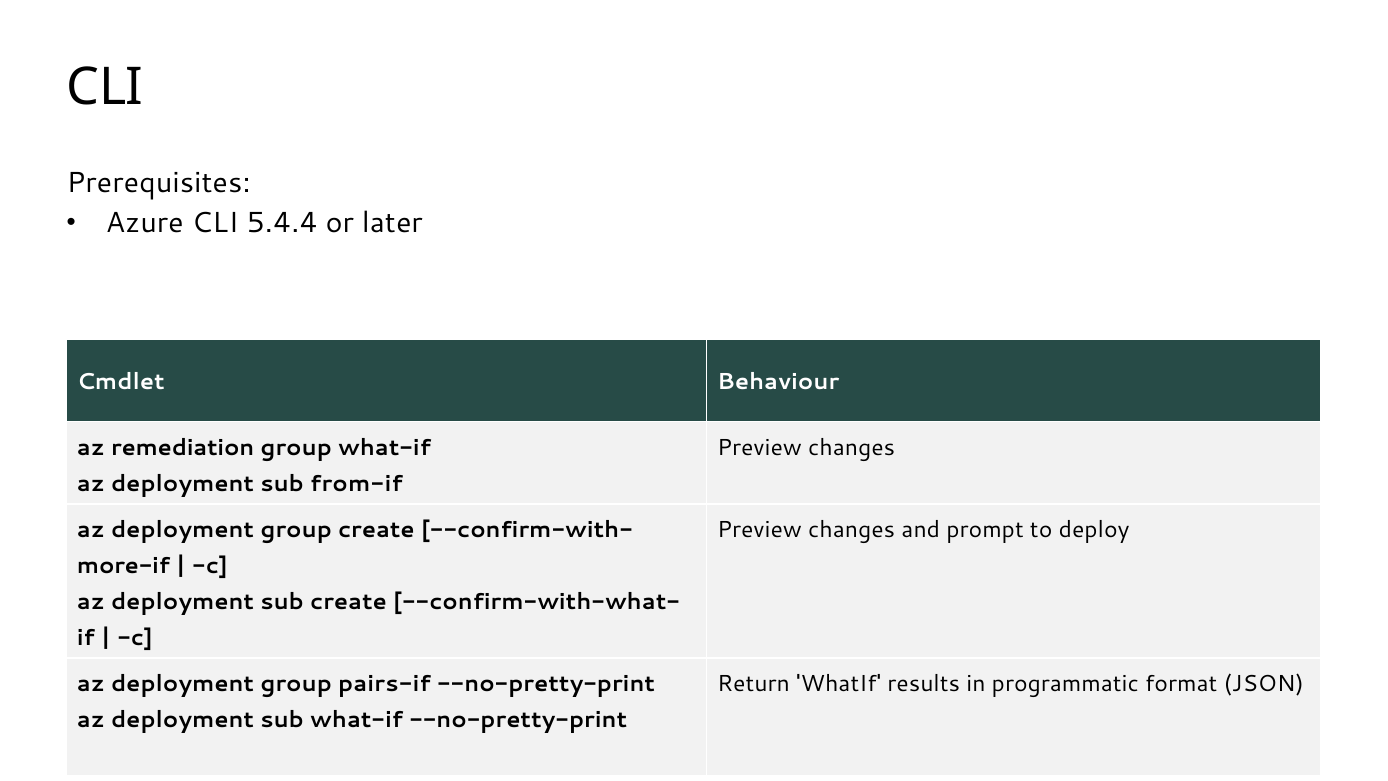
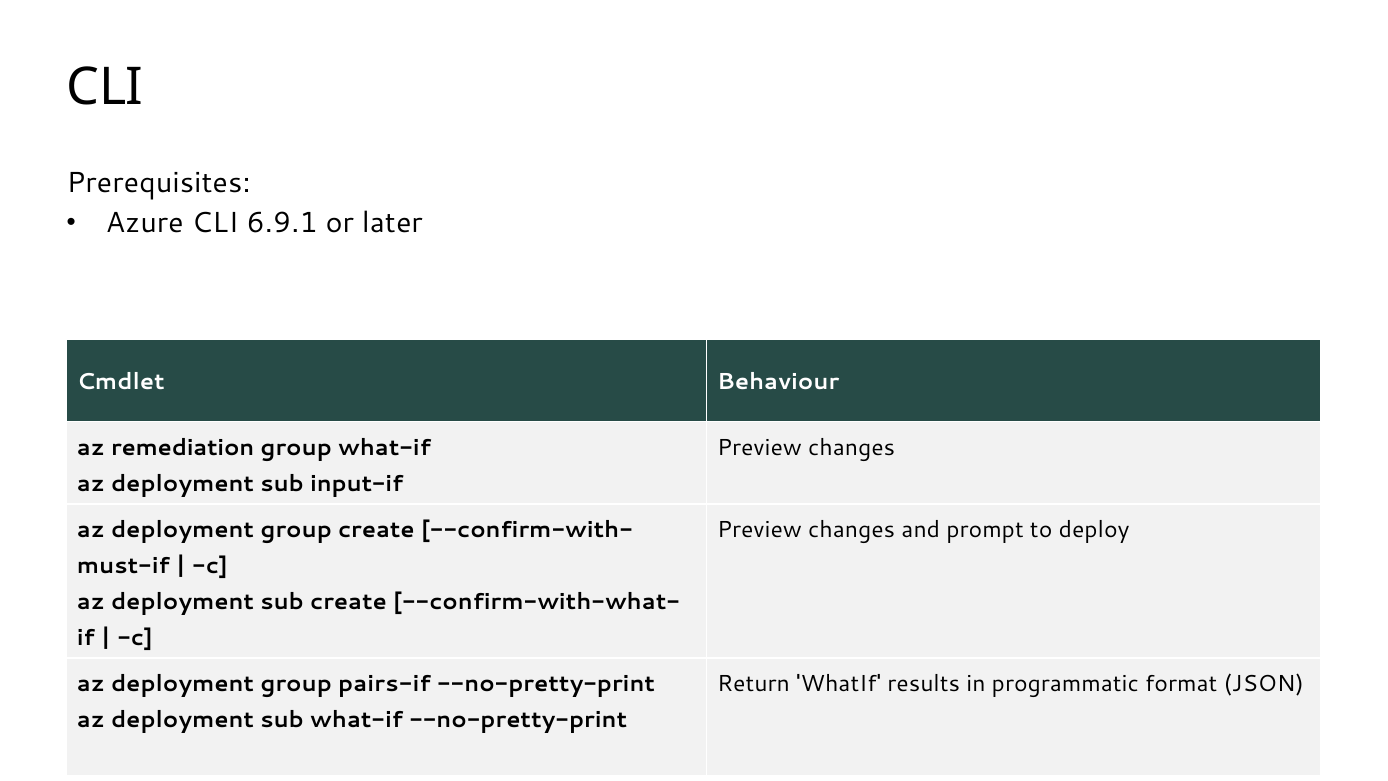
5.4.4: 5.4.4 -> 6.9.1
from-if: from-if -> input-if
more-if: more-if -> must-if
